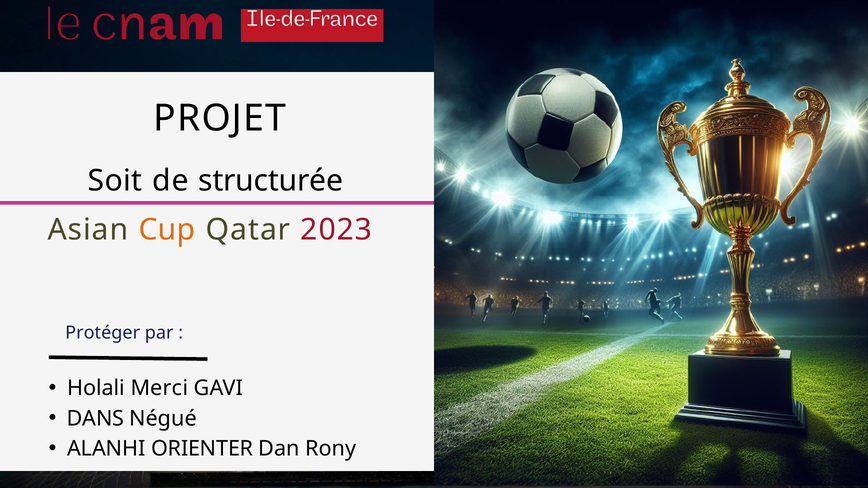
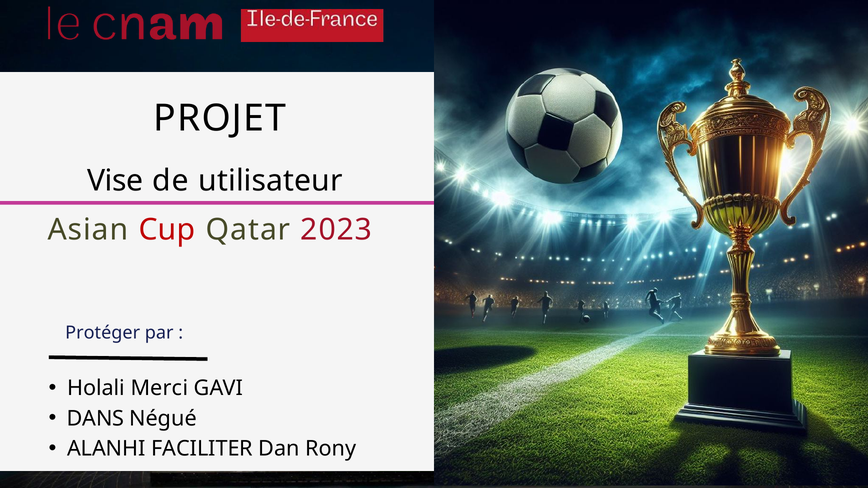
Soit: Soit -> Vise
structurée: structurée -> utilisateur
Cup colour: orange -> red
ORIENTER: ORIENTER -> FACILITER
